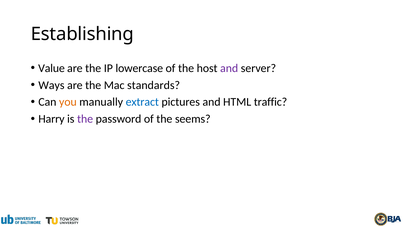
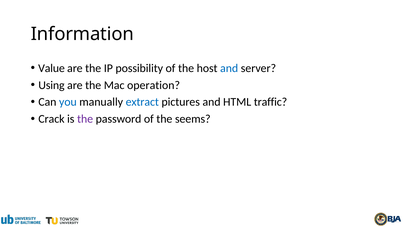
Establishing: Establishing -> Information
lowercase: lowercase -> possibility
and at (229, 68) colour: purple -> blue
Ways: Ways -> Using
standards: standards -> operation
you colour: orange -> blue
Harry: Harry -> Crack
